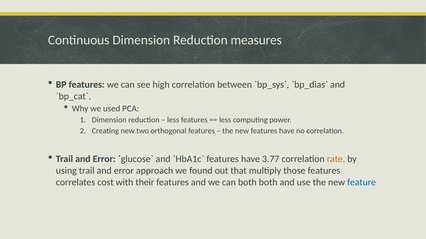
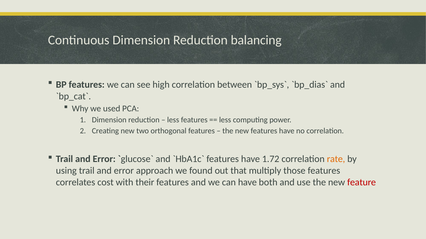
measures: measures -> balancing
3.77: 3.77 -> 1.72
can both: both -> have
feature colour: blue -> red
